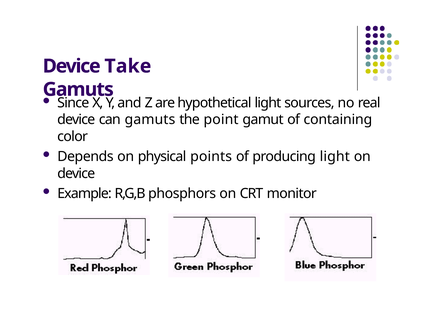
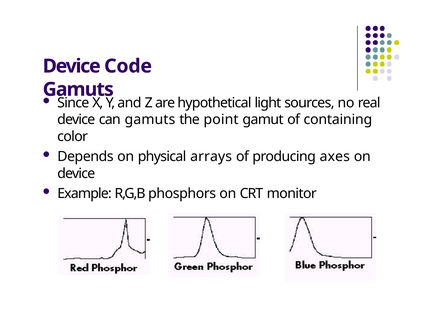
Take: Take -> Code
points: points -> arrays
producing light: light -> axes
